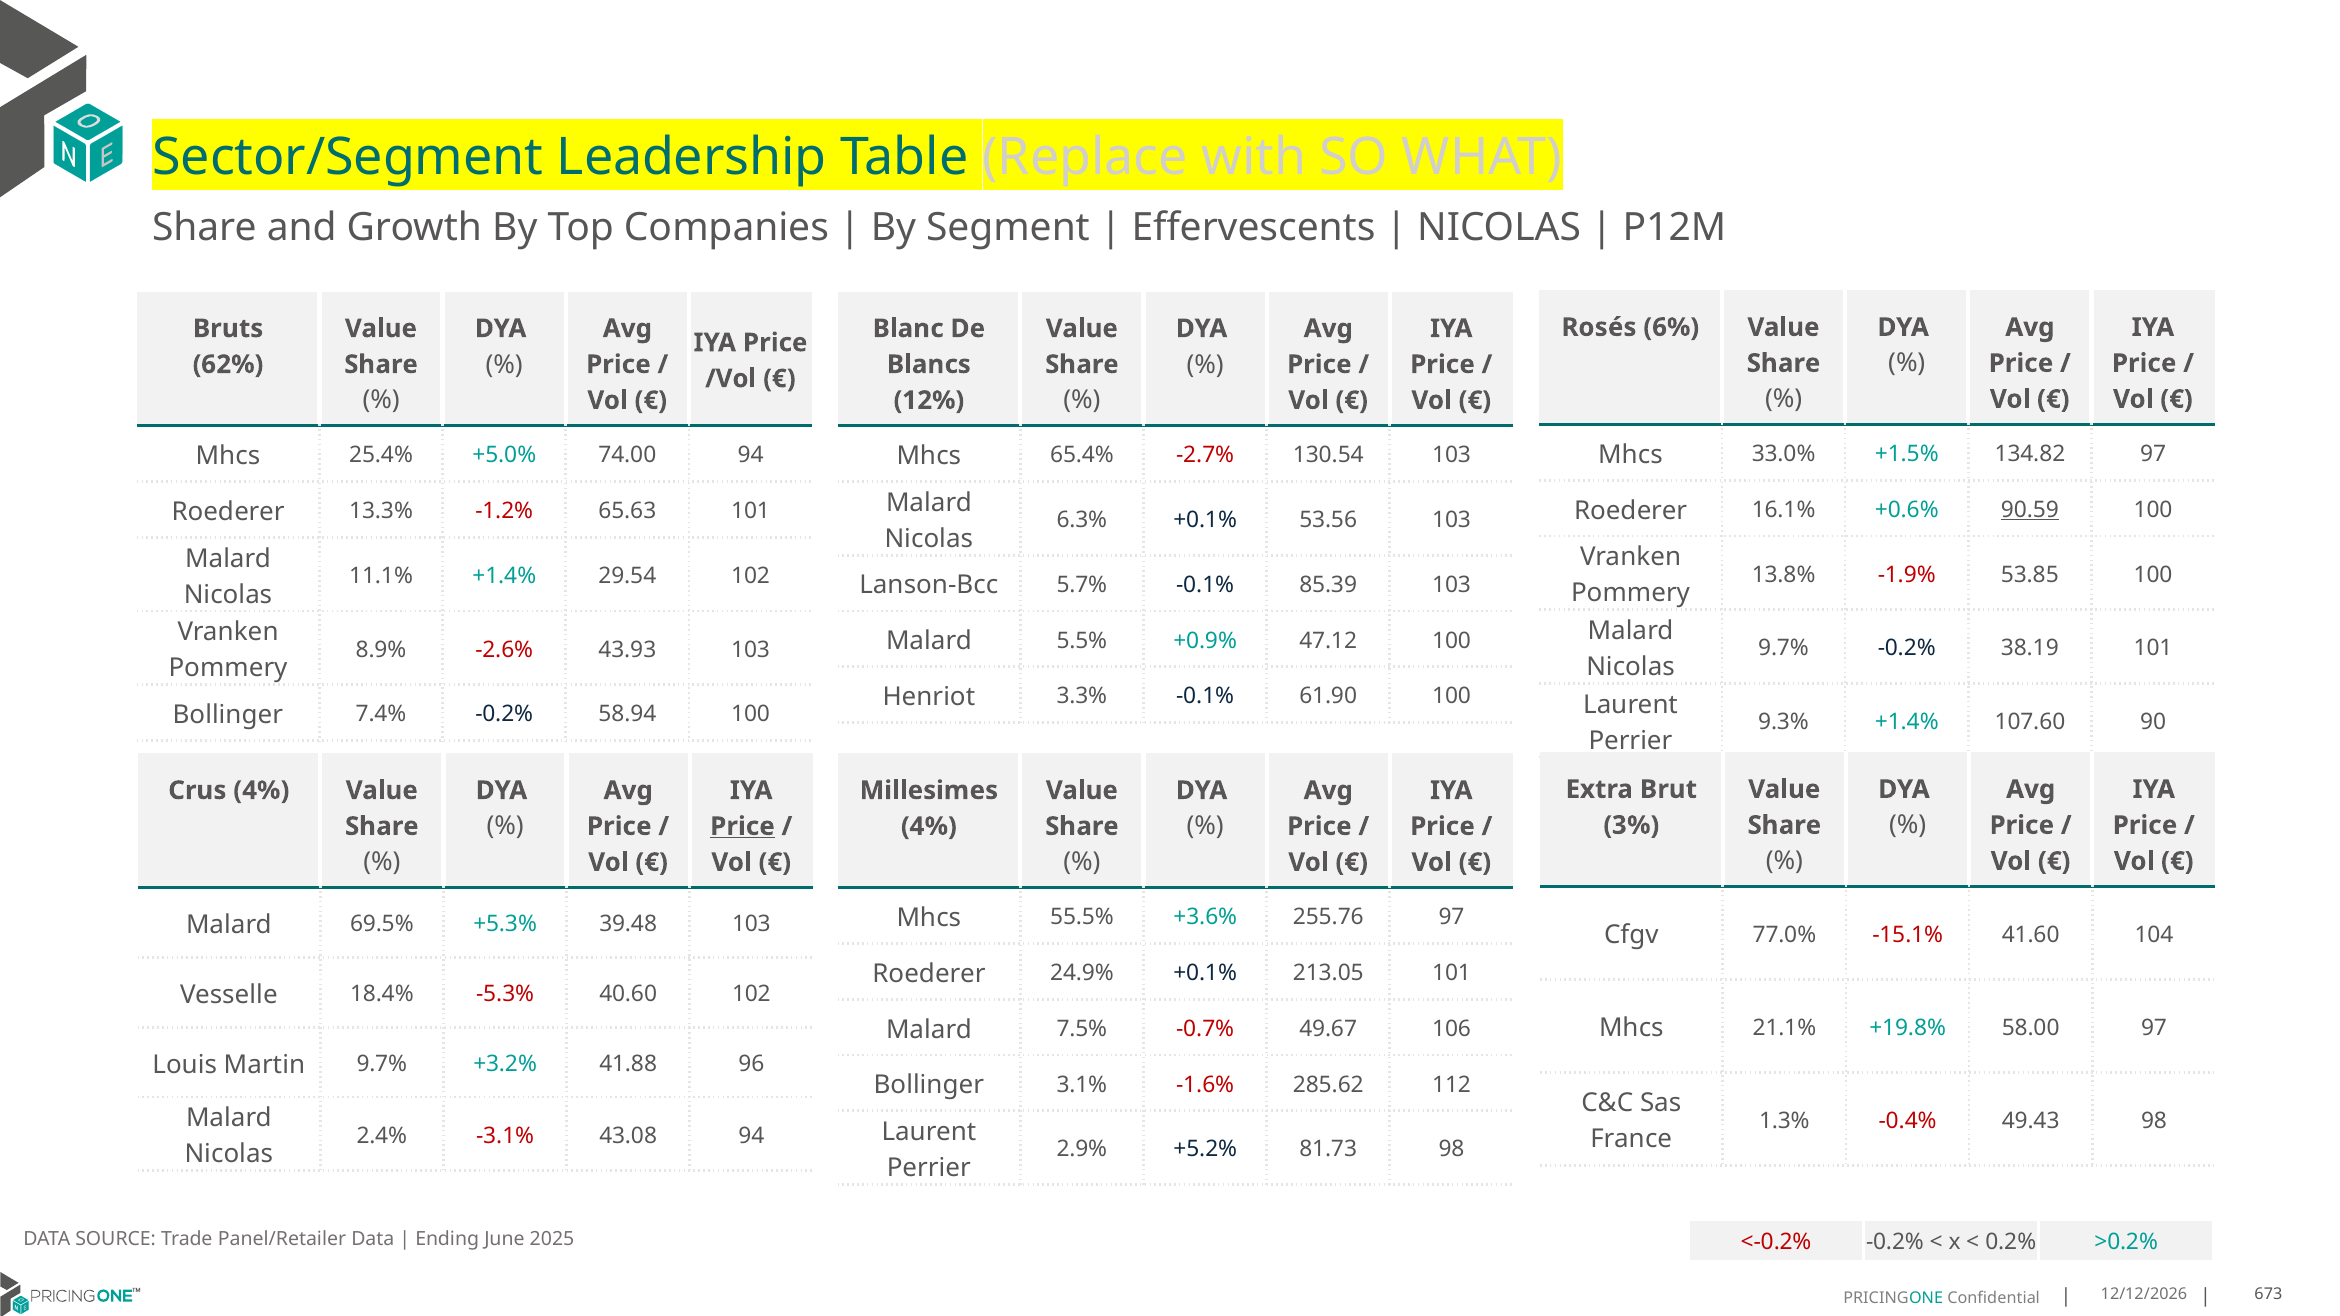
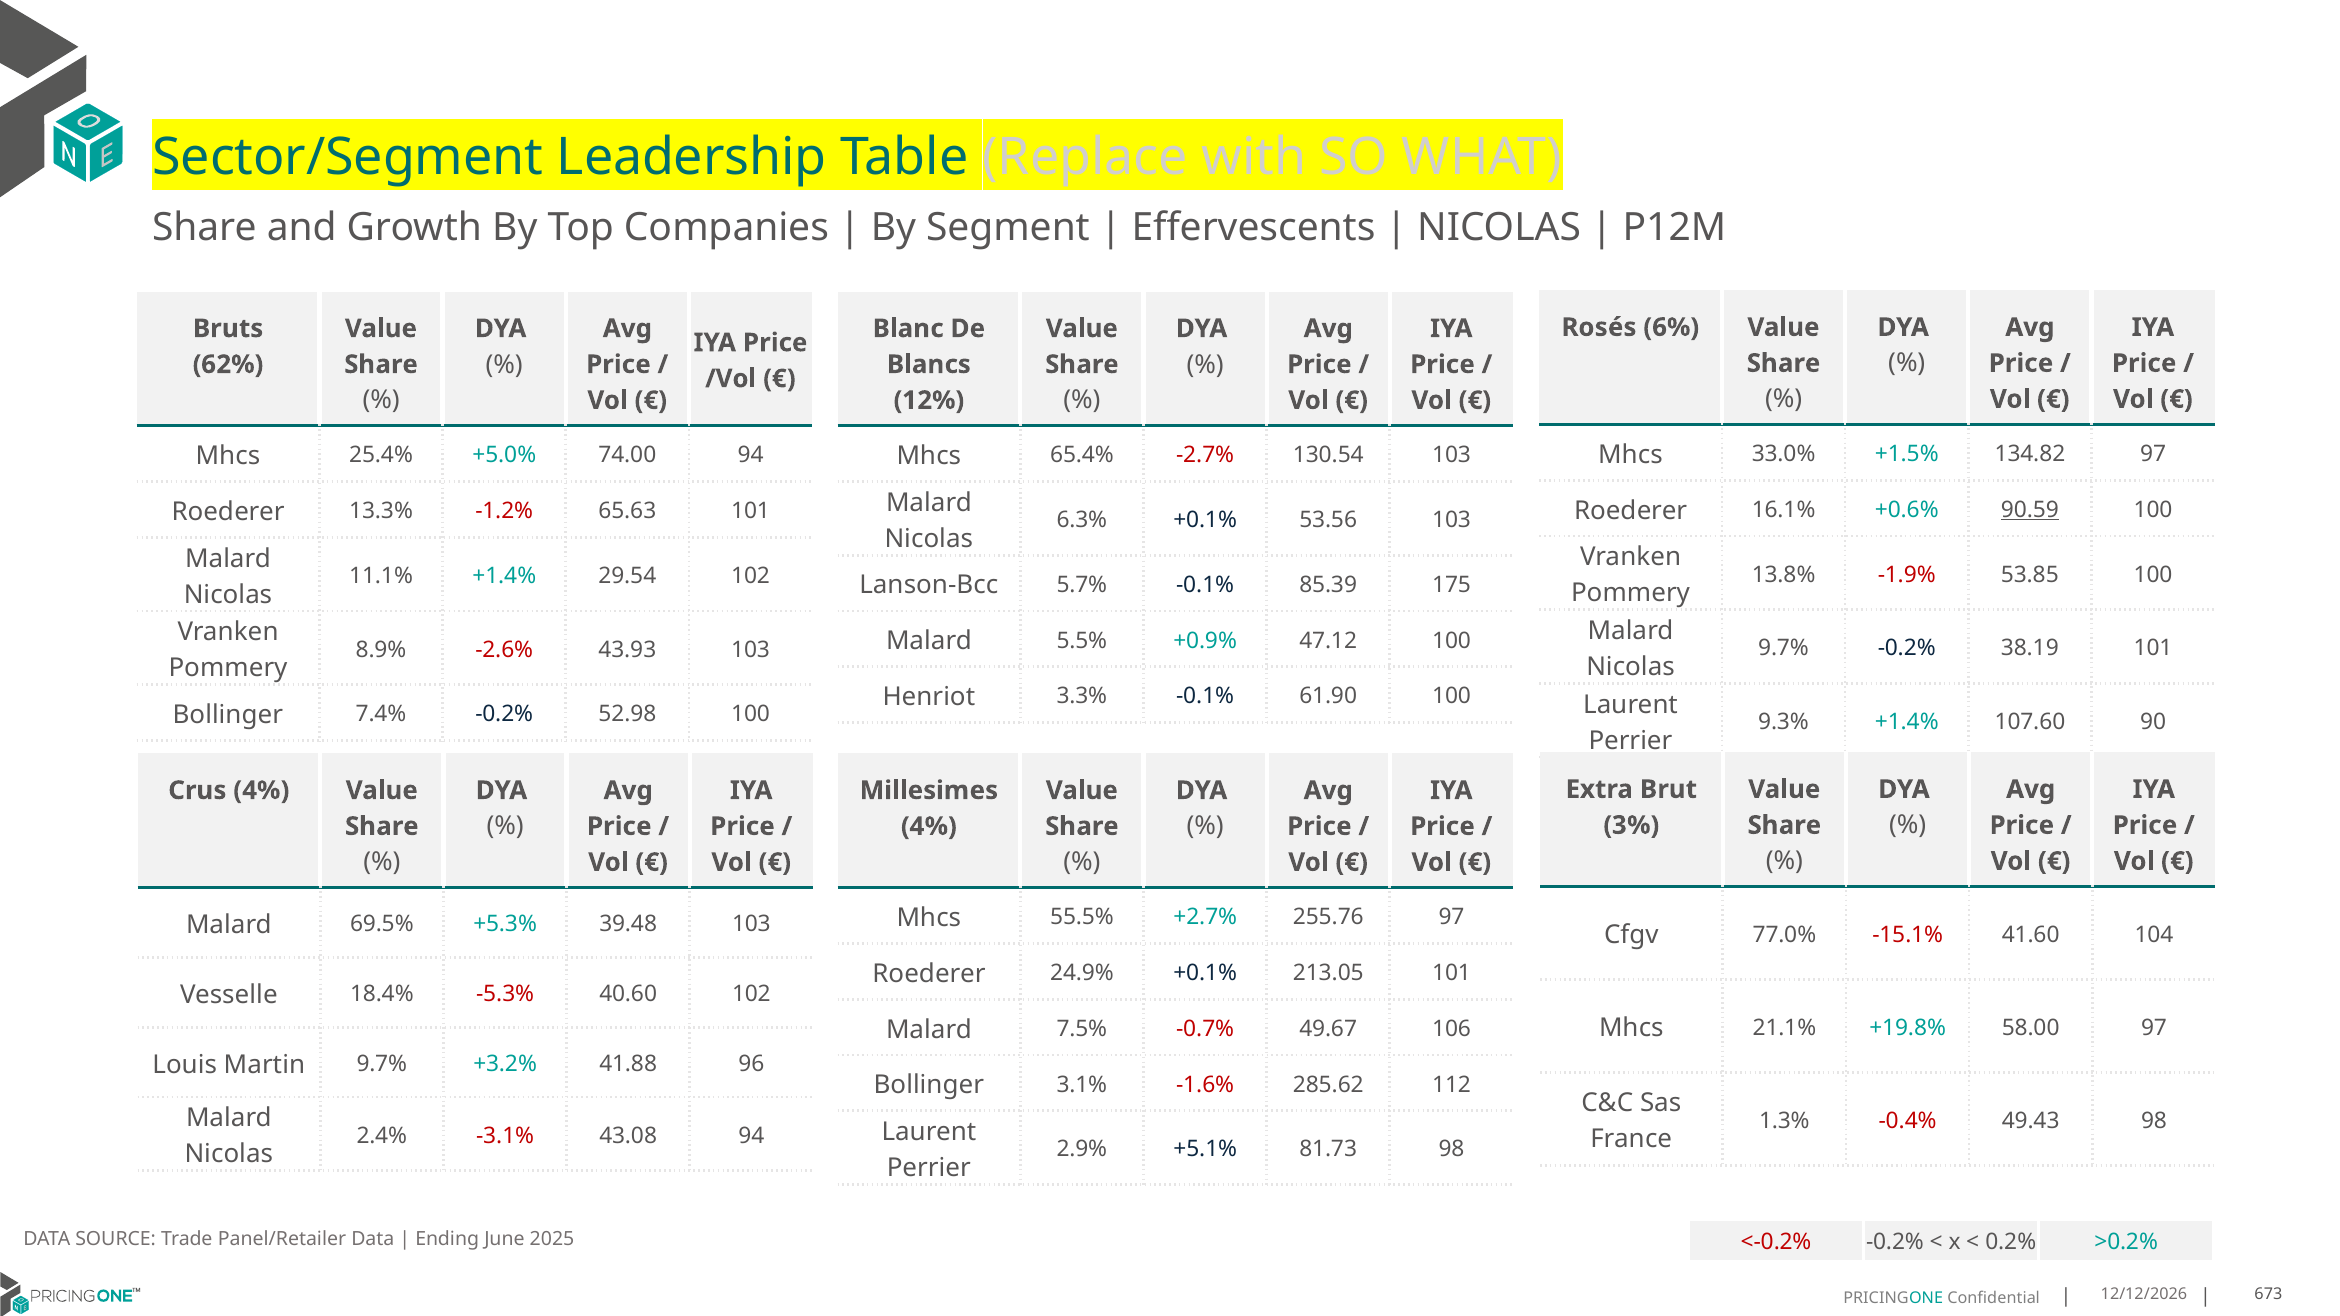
85.39 103: 103 -> 175
58.94: 58.94 -> 52.98
Price at (742, 827) underline: present -> none
+3.6%: +3.6% -> +2.7%
+5.2%: +5.2% -> +5.1%
